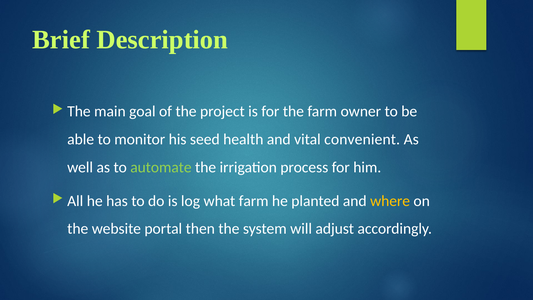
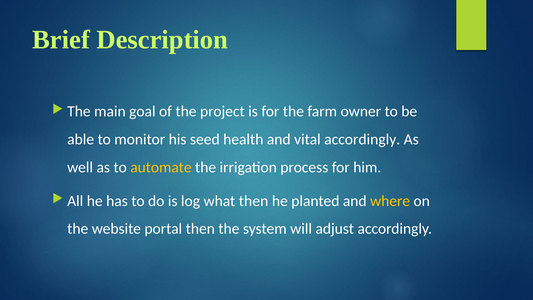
vital convenient: convenient -> accordingly
automate colour: light green -> yellow
what farm: farm -> then
